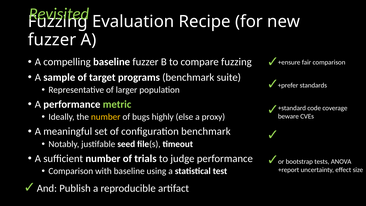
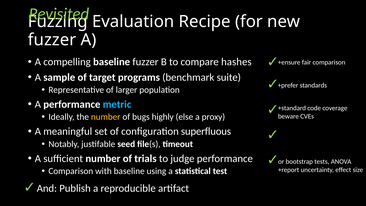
compare fuzzing: fuzzing -> hashes
metric colour: light green -> light blue
configuration benchmark: benchmark -> superfluous
